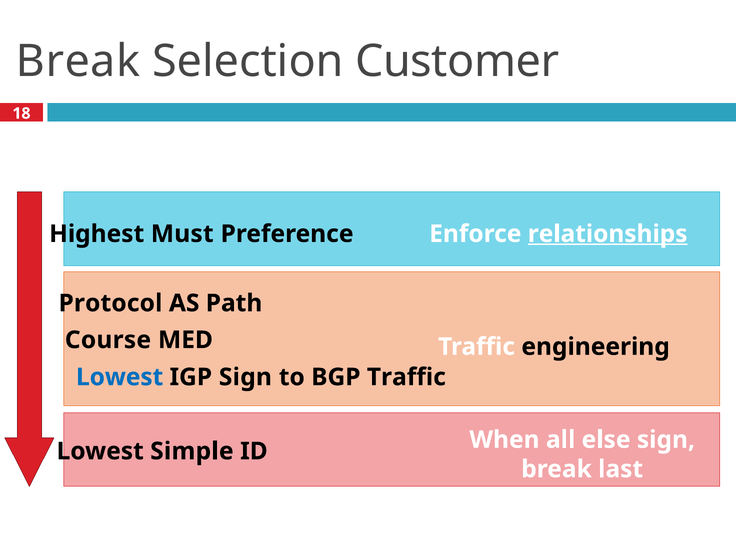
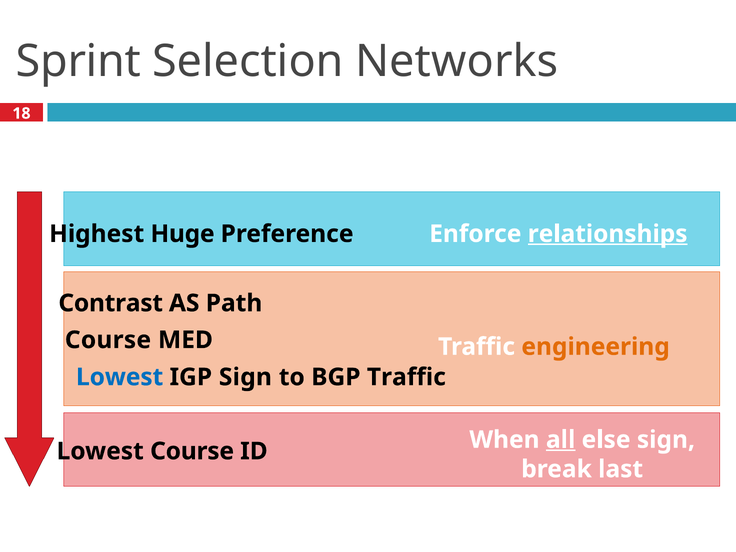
Break at (78, 61): Break -> Sprint
Customer: Customer -> Networks
Must: Must -> Huge
Protocol: Protocol -> Contrast
engineering colour: black -> orange
all underline: none -> present
Lowest Simple: Simple -> Course
